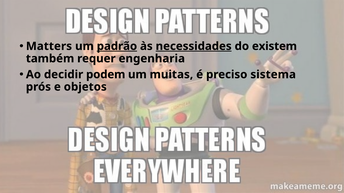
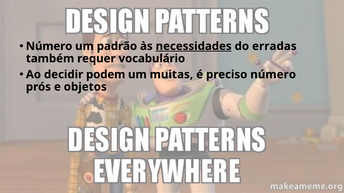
Matters at (49, 46): Matters -> Número
padrão underline: present -> none
existem: existem -> erradas
engenharia: engenharia -> vocabulário
preciso sistema: sistema -> número
